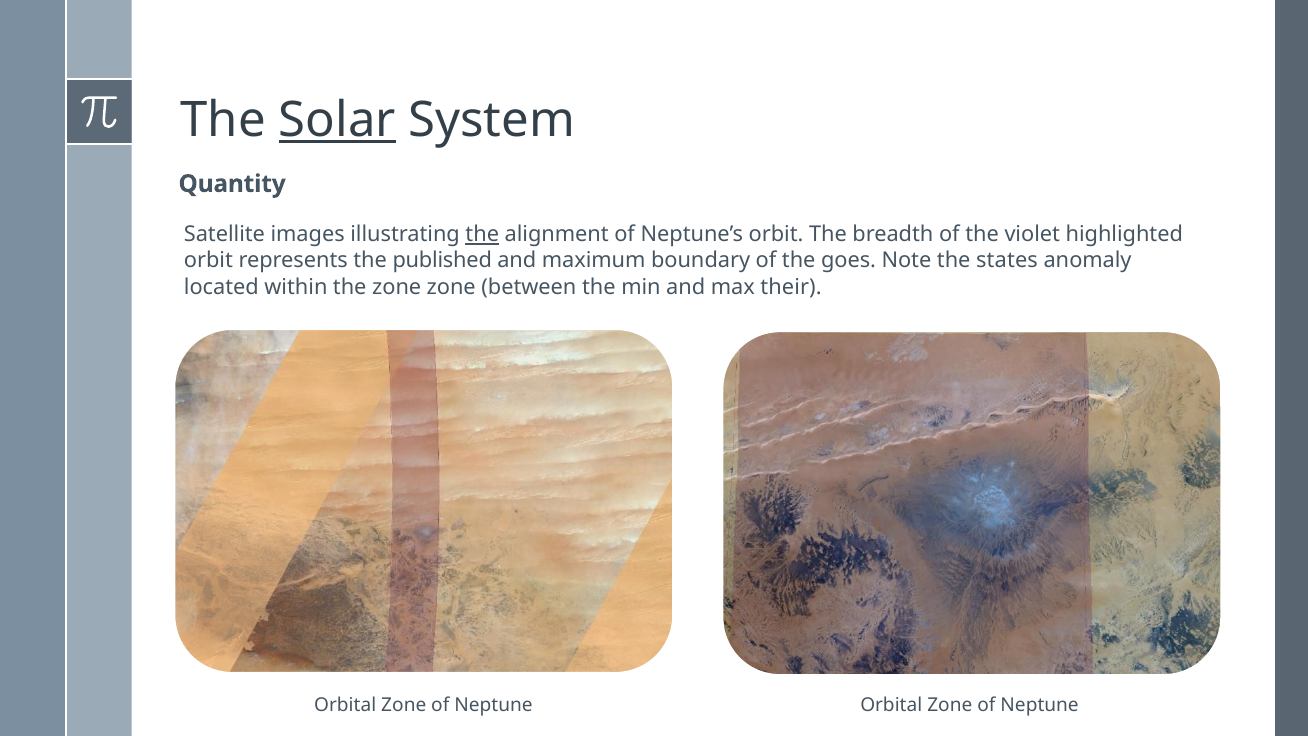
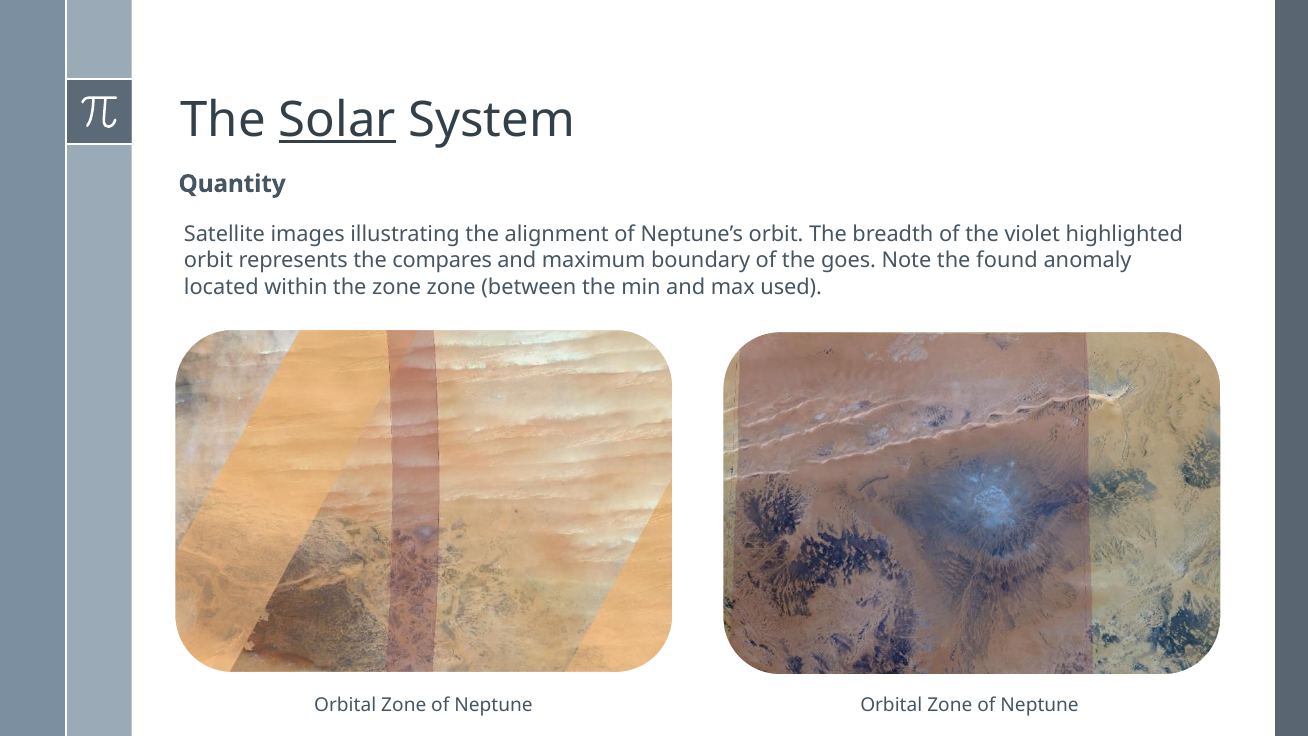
the at (482, 235) underline: present -> none
published: published -> compares
states: states -> found
their: their -> used
